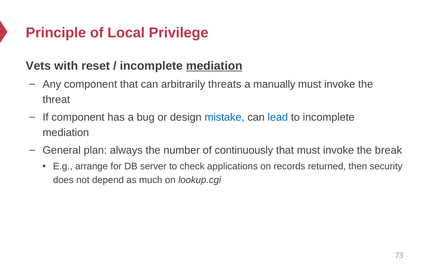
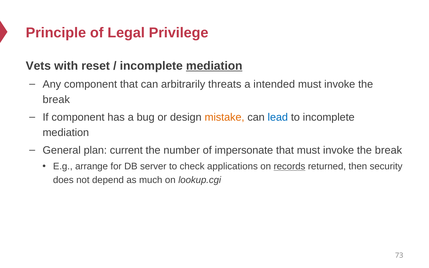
Local: Local -> Legal
manually: manually -> intended
threat at (56, 100): threat -> break
mistake colour: blue -> orange
always: always -> current
continuously: continuously -> impersonate
records underline: none -> present
